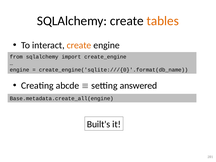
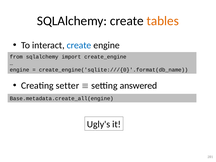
create at (79, 45) colour: orange -> blue
abcde: abcde -> setter
Built's: Built's -> Ugly's
